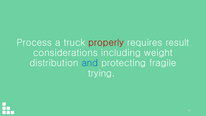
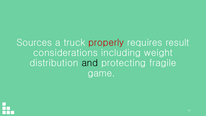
Process: Process -> Sources
and colour: blue -> black
trying: trying -> game
